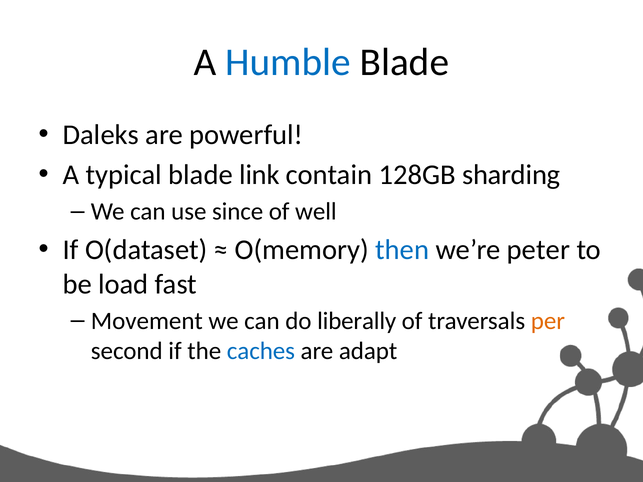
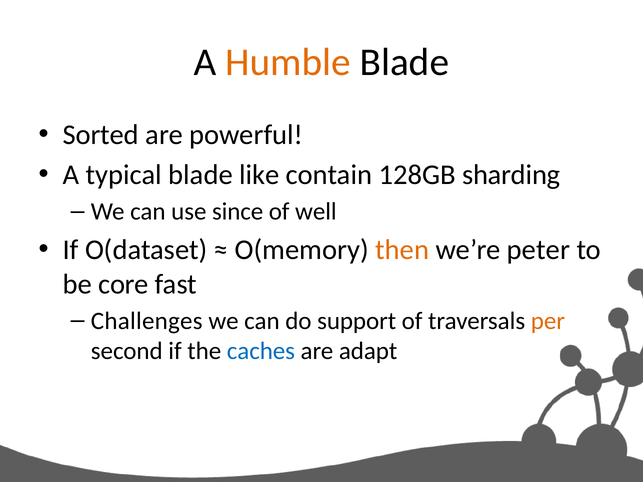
Humble colour: blue -> orange
Daleks: Daleks -> Sorted
link: link -> like
then colour: blue -> orange
load: load -> core
Movement: Movement -> Challenges
liberally: liberally -> support
